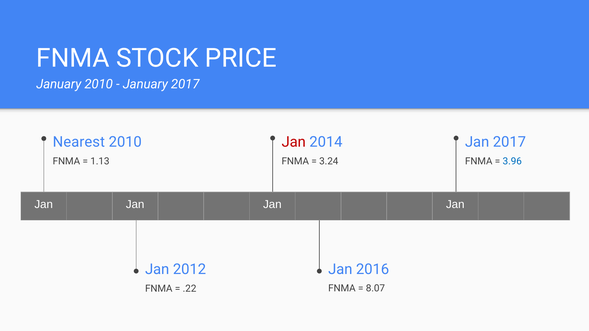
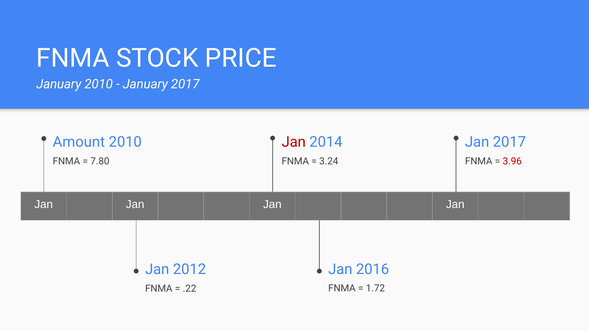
Nearest: Nearest -> Amount
1.13: 1.13 -> 7.80
3.96 colour: blue -> red
8.07: 8.07 -> 1.72
